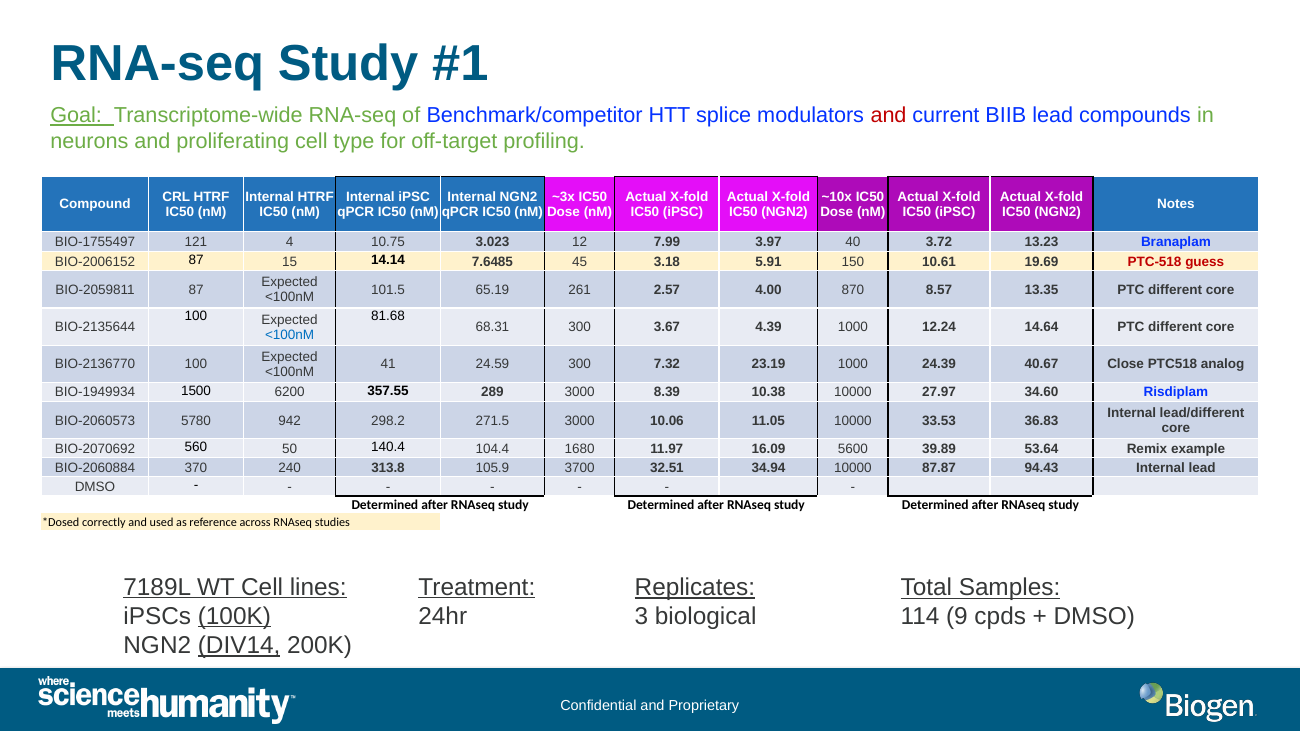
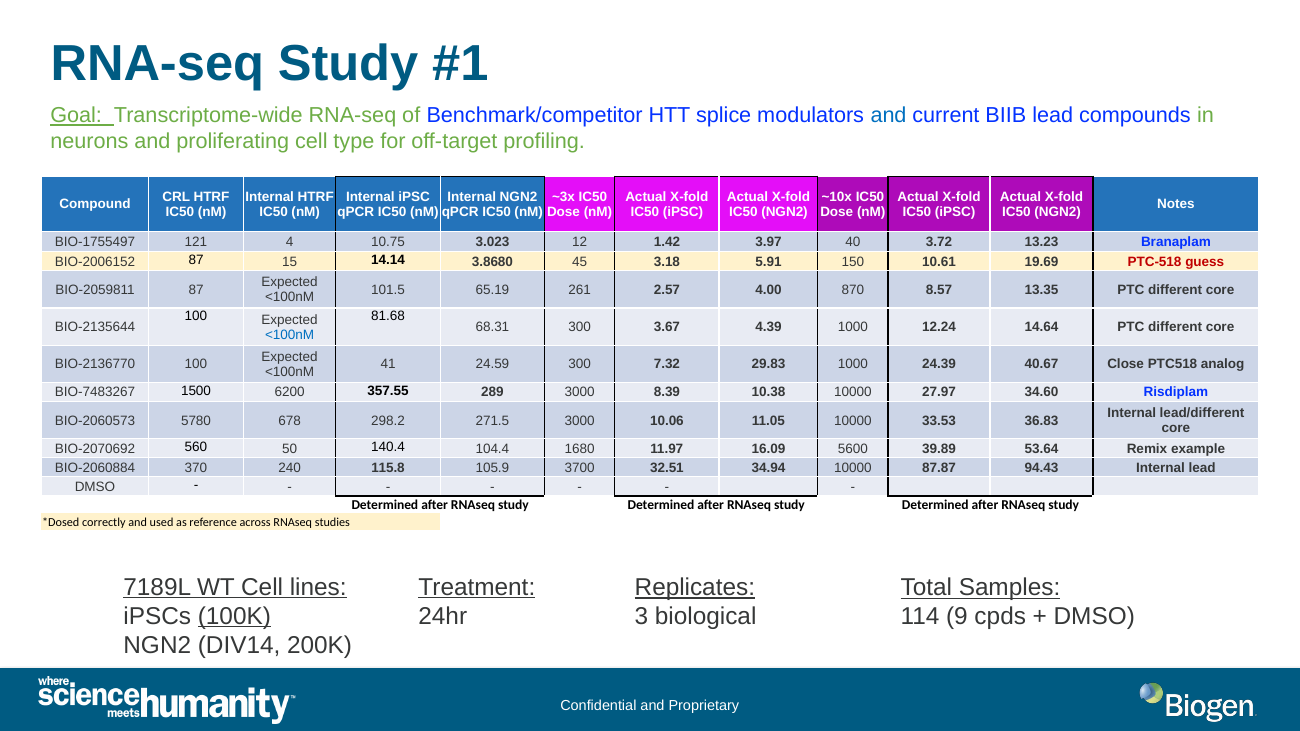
and at (889, 115) colour: red -> blue
7.99: 7.99 -> 1.42
7.6485: 7.6485 -> 3.8680
23.19: 23.19 -> 29.83
BIO-1949934: BIO-1949934 -> BIO-7483267
942: 942 -> 678
313.8: 313.8 -> 115.8
DIV14 underline: present -> none
